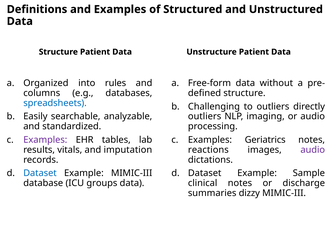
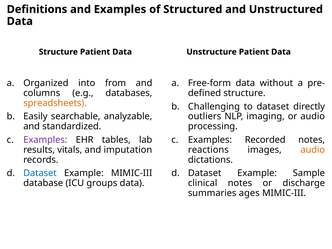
rules: rules -> from
spreadsheets colour: blue -> orange
to outliers: outliers -> dataset
Geriatrics: Geriatrics -> Recorded
audio at (313, 150) colour: purple -> orange
dizzy: dizzy -> ages
